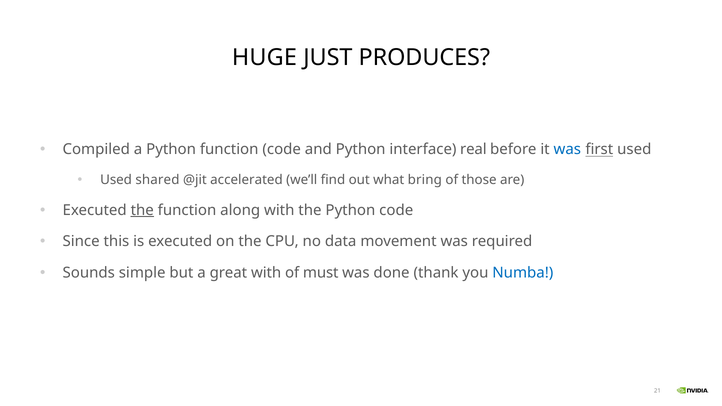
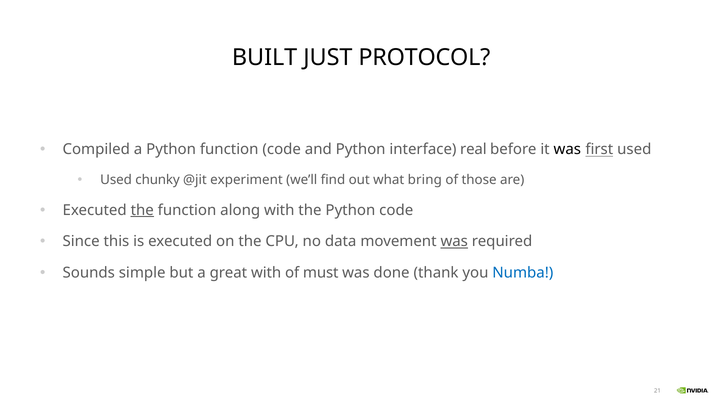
HUGE: HUGE -> BUILT
PRODUCES: PRODUCES -> PROTOCOL
was at (567, 149) colour: blue -> black
shared: shared -> chunky
accelerated: accelerated -> experiment
was at (454, 242) underline: none -> present
